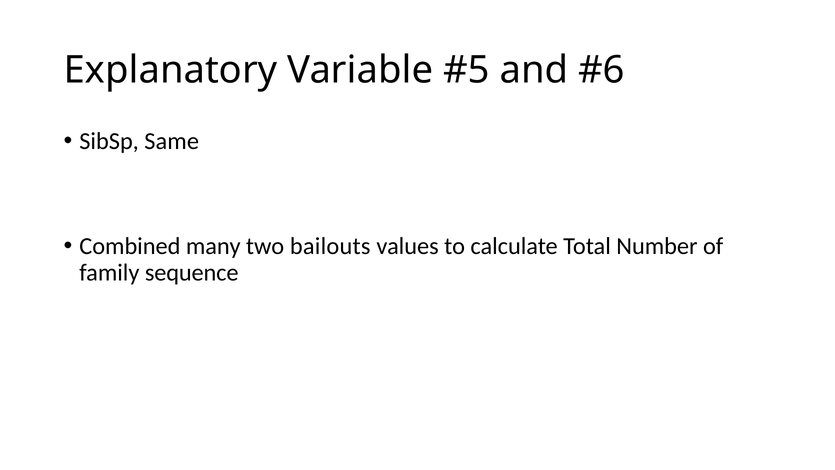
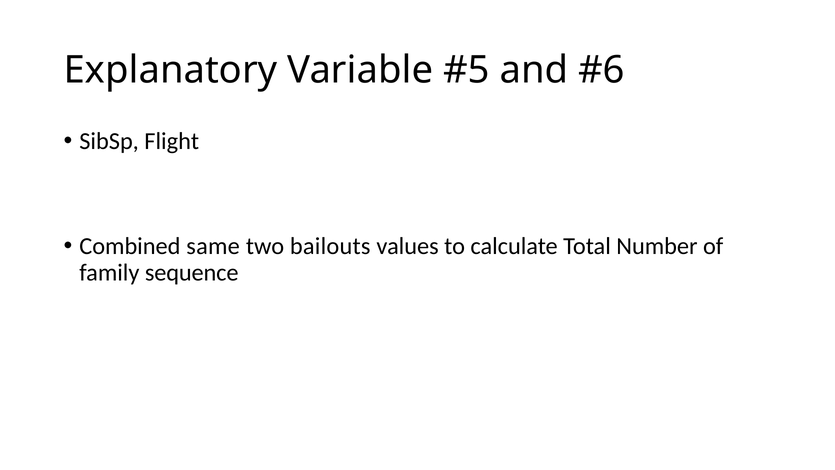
Same: Same -> Flight
many: many -> same
